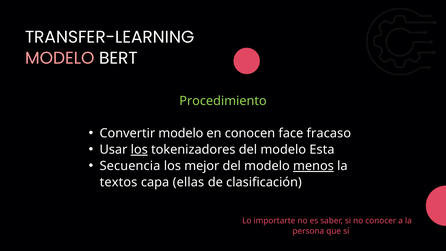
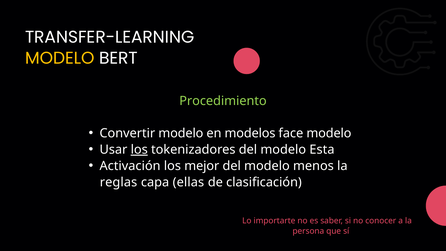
MODELO at (60, 58) colour: pink -> yellow
conocen: conocen -> modelos
face fracaso: fracaso -> modelo
Secuencia: Secuencia -> Activación
menos underline: present -> none
textos: textos -> reglas
